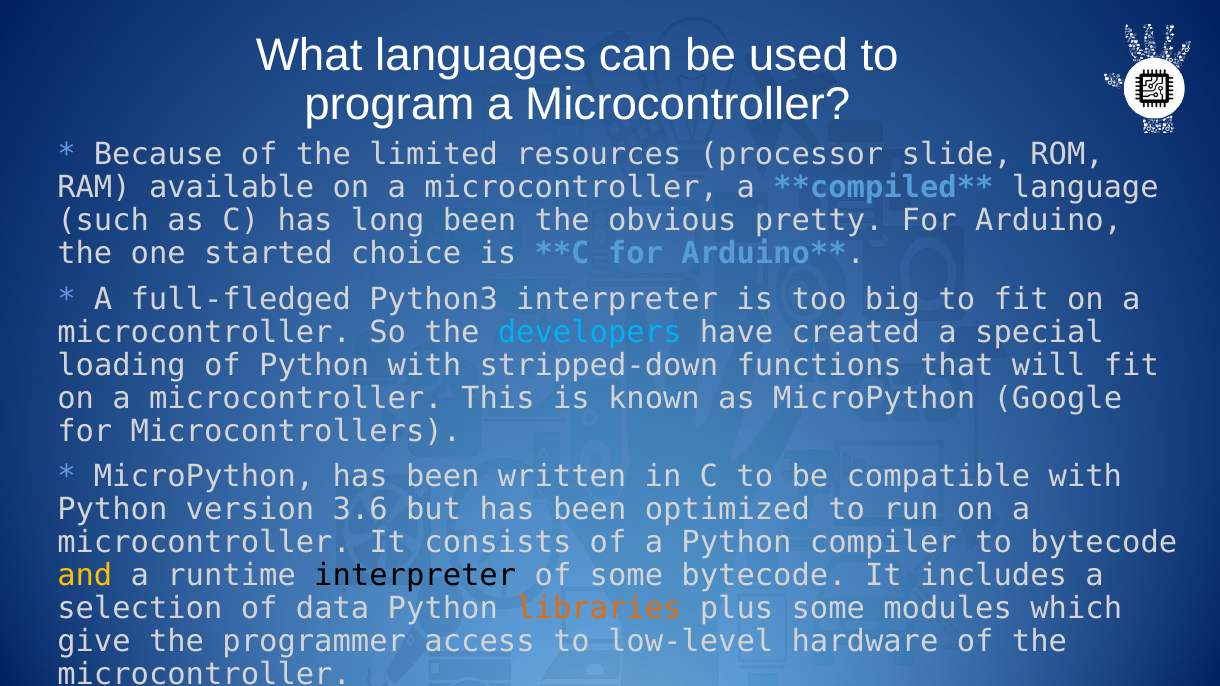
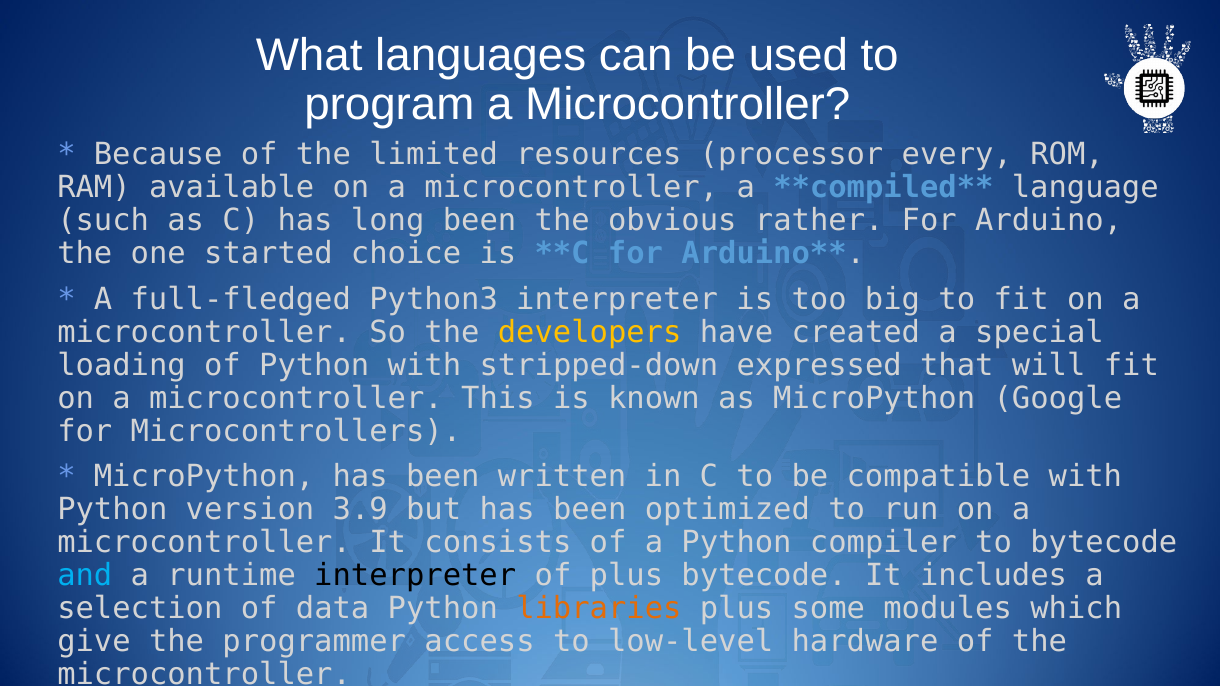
slide: slide -> every
pretty: pretty -> rather
developers colour: light blue -> yellow
functions: functions -> expressed
3.6: 3.6 -> 3.9
and colour: yellow -> light blue
of some: some -> plus
